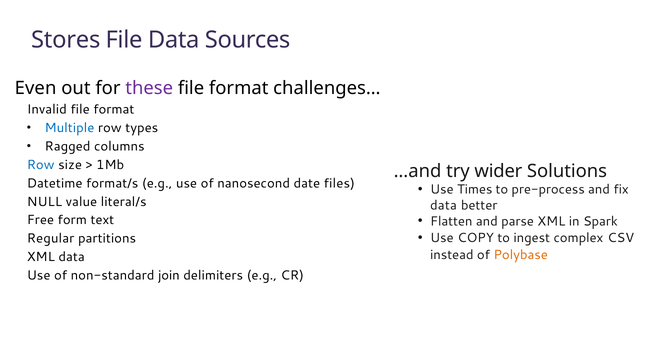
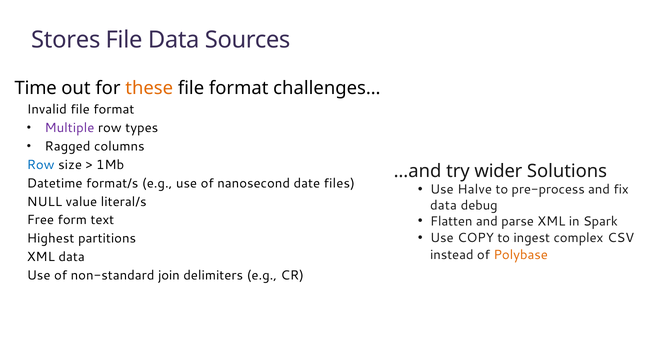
Even: Even -> Time
these colour: purple -> orange
Multiple colour: blue -> purple
Times: Times -> Halve
better: better -> debug
Regular: Regular -> Highest
